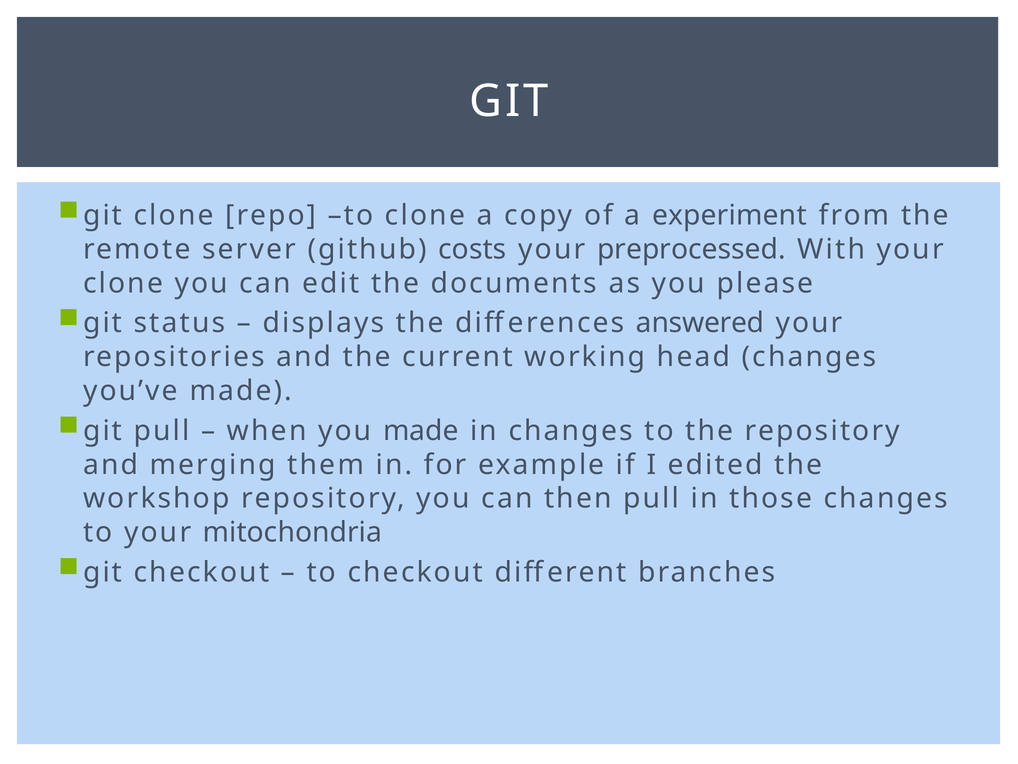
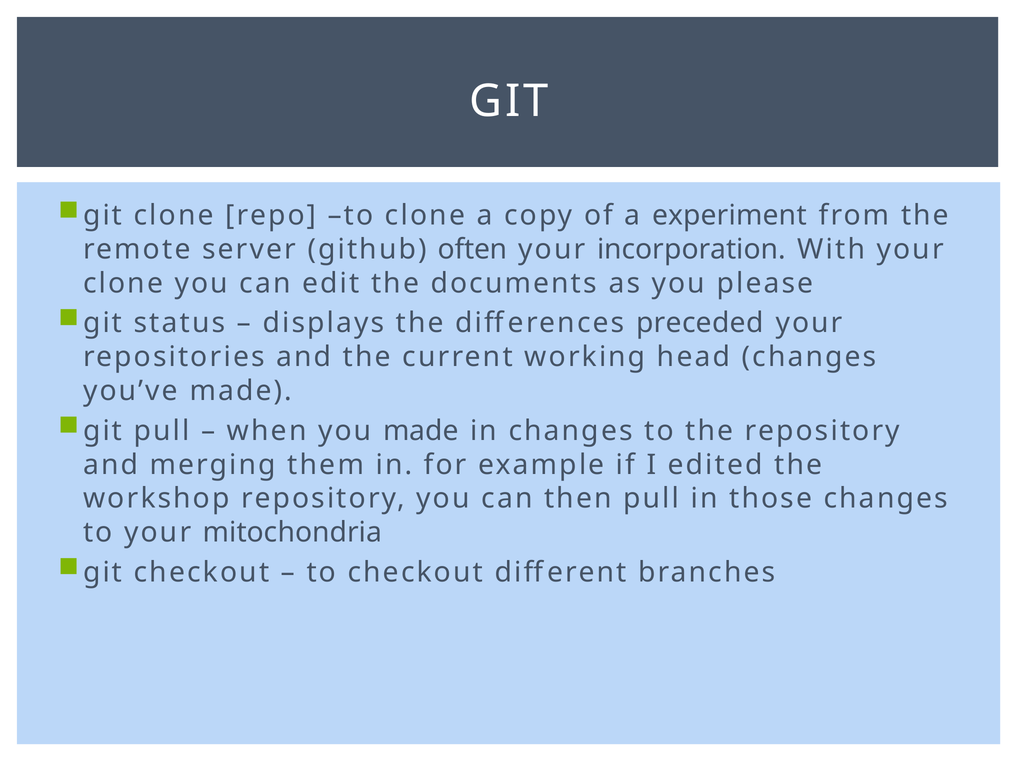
costs: costs -> often
preprocessed: preprocessed -> incorporation
answered: answered -> preceded
